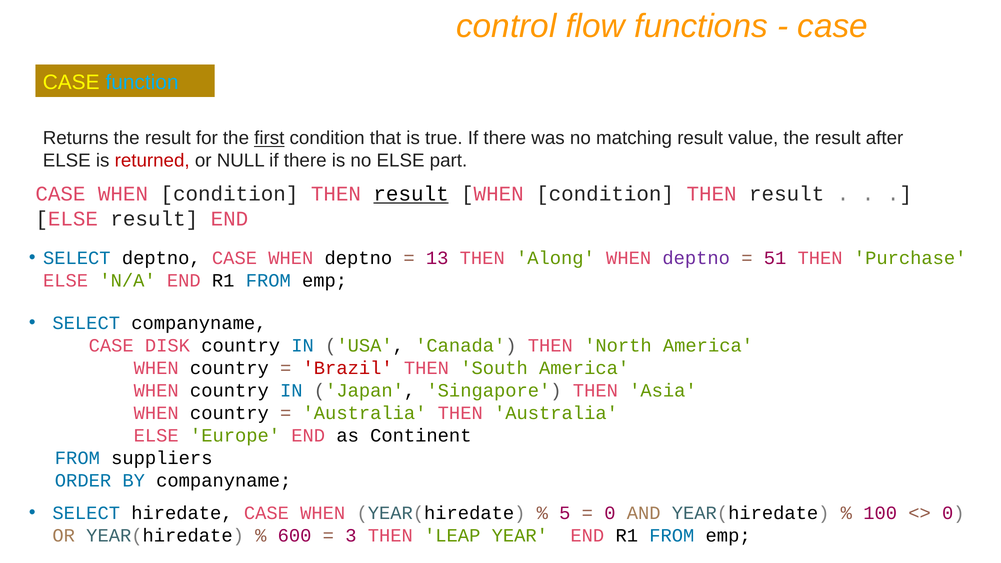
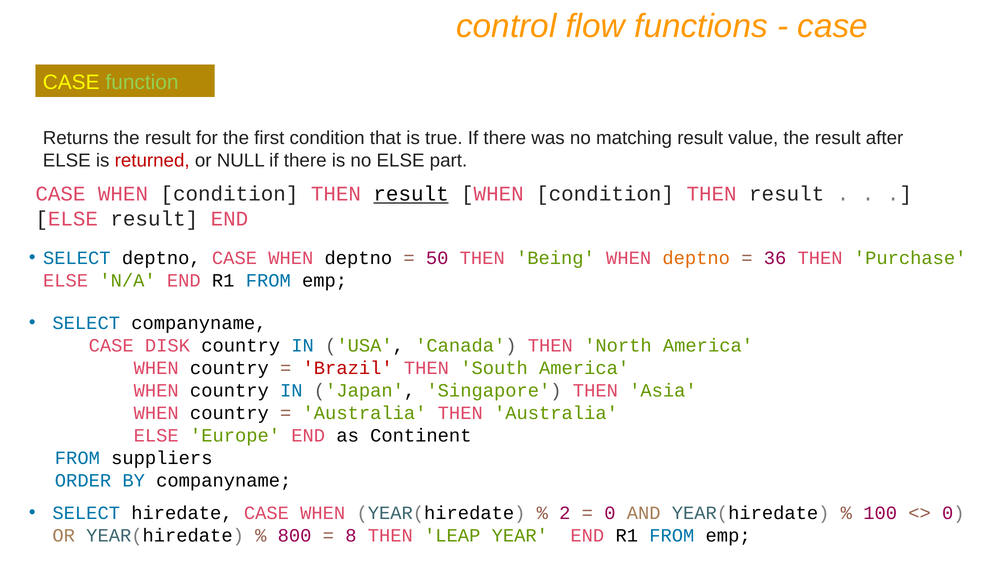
function colour: light blue -> light green
first underline: present -> none
13: 13 -> 50
Along: Along -> Being
deptno at (696, 258) colour: purple -> orange
51: 51 -> 36
5: 5 -> 2
600: 600 -> 800
3: 3 -> 8
